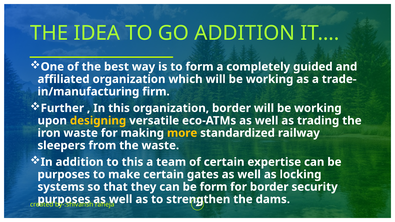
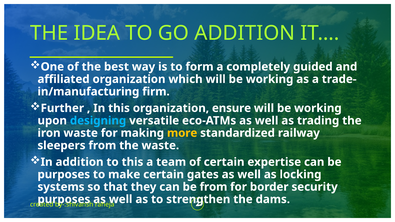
organization border: border -> ensure
designing colour: yellow -> light blue
be form: form -> from
